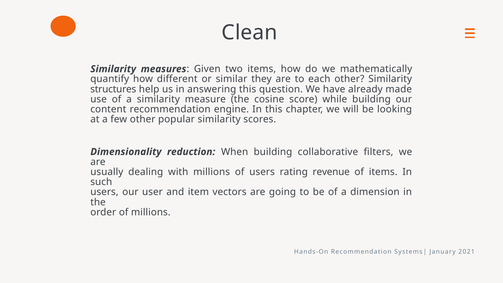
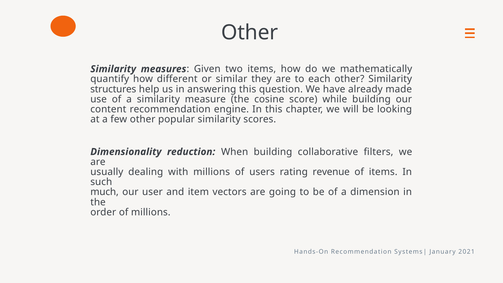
Clean at (250, 32): Clean -> Other
users at (104, 192): users -> much
